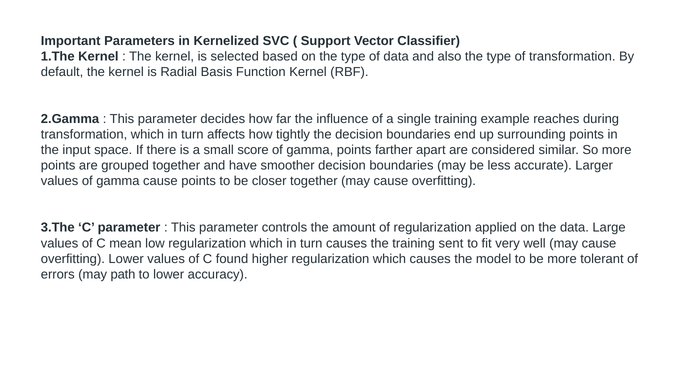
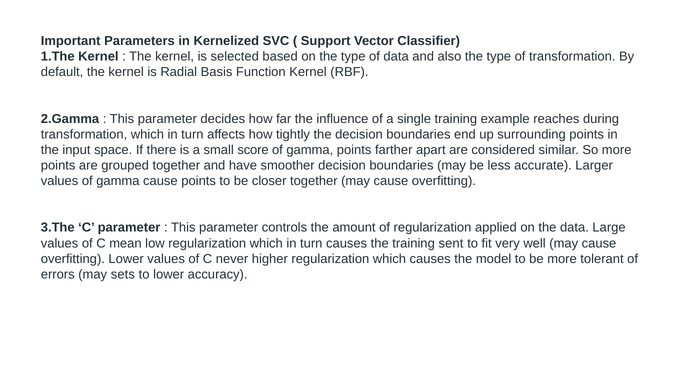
found: found -> never
path: path -> sets
